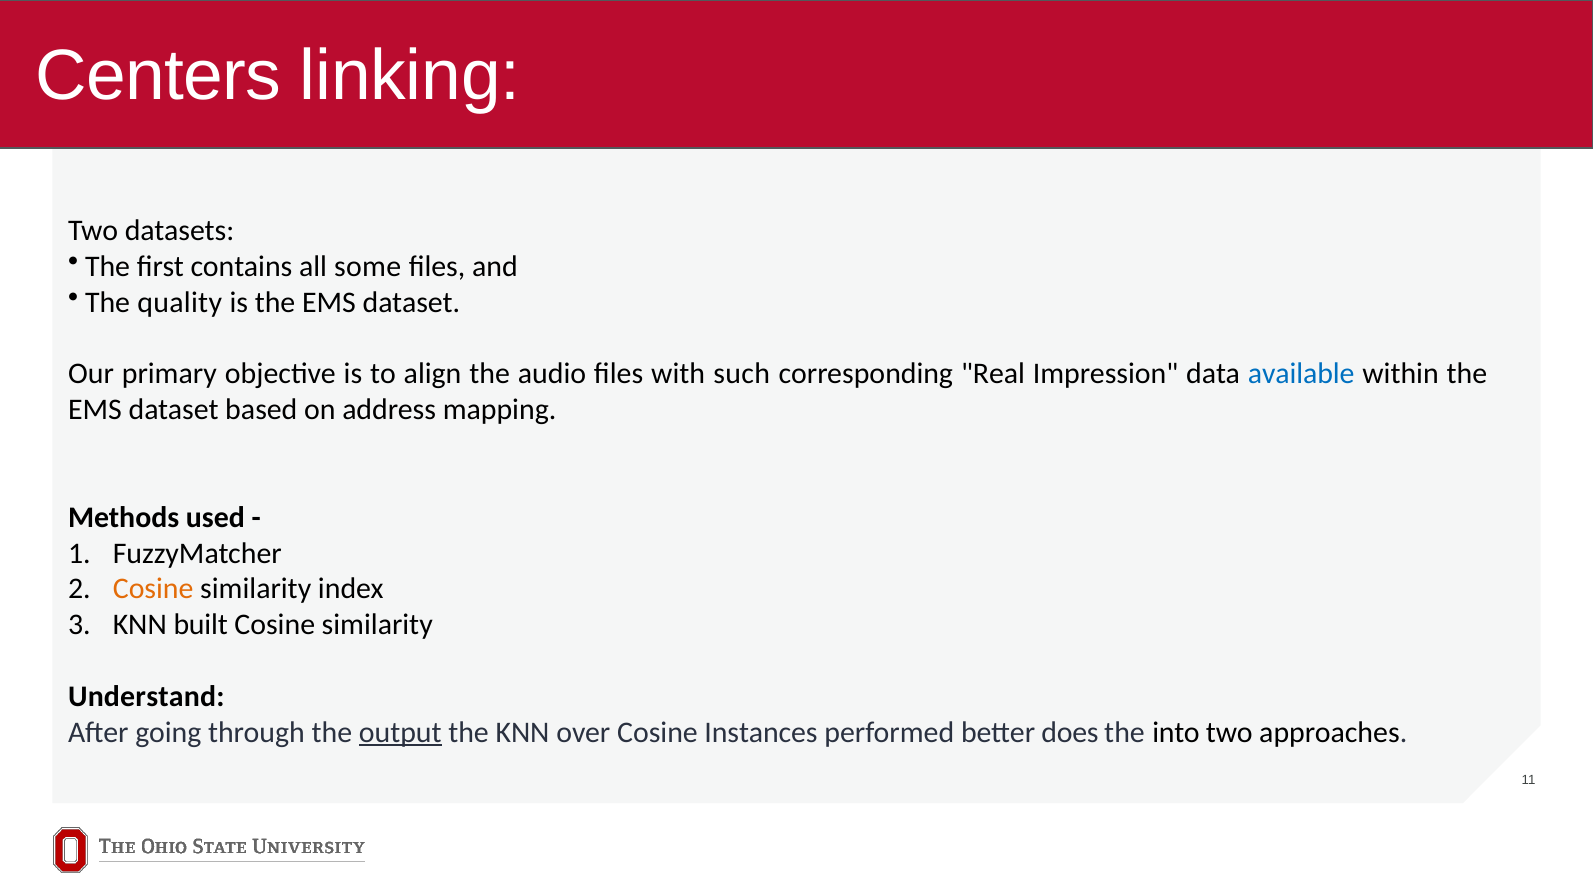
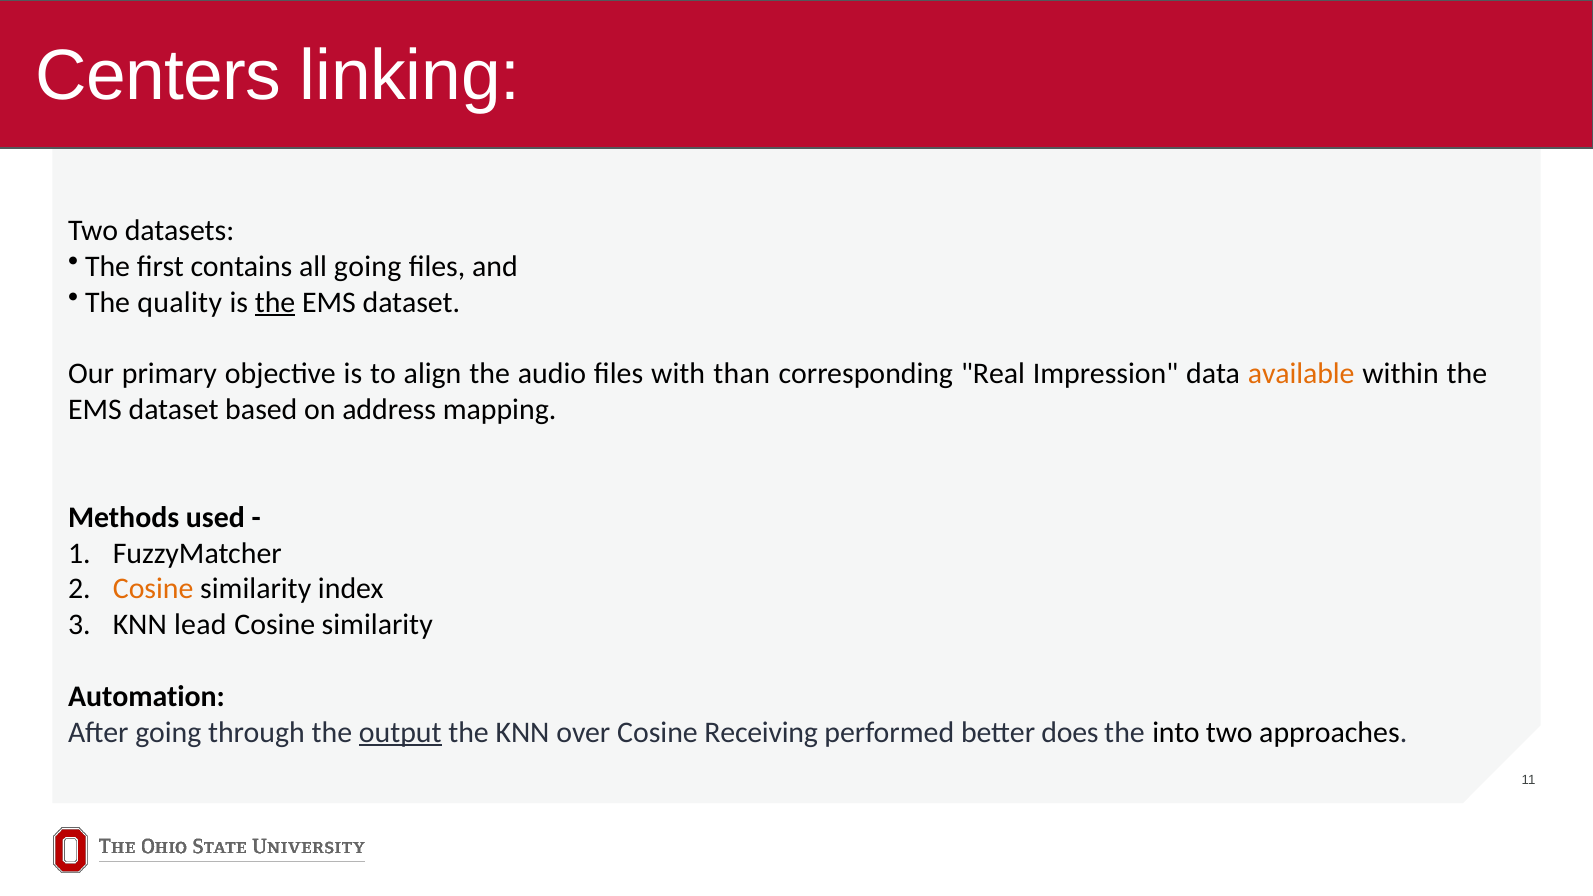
all some: some -> going
the at (275, 302) underline: none -> present
such: such -> than
available colour: blue -> orange
built: built -> lead
Understand: Understand -> Automation
Instances: Instances -> Receiving
